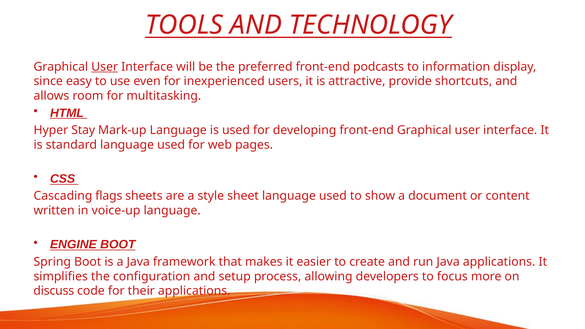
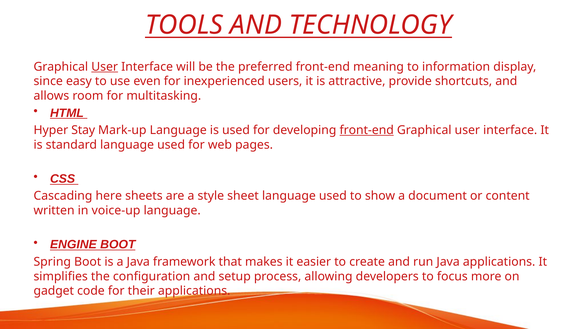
podcasts: podcasts -> meaning
front-end at (367, 130) underline: none -> present
flags: flags -> here
discuss: discuss -> gadget
